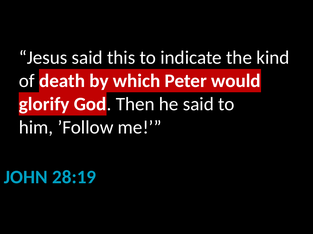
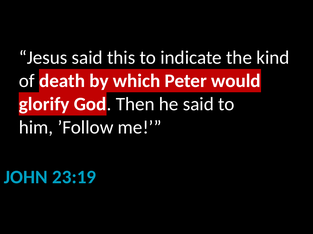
28:19: 28:19 -> 23:19
